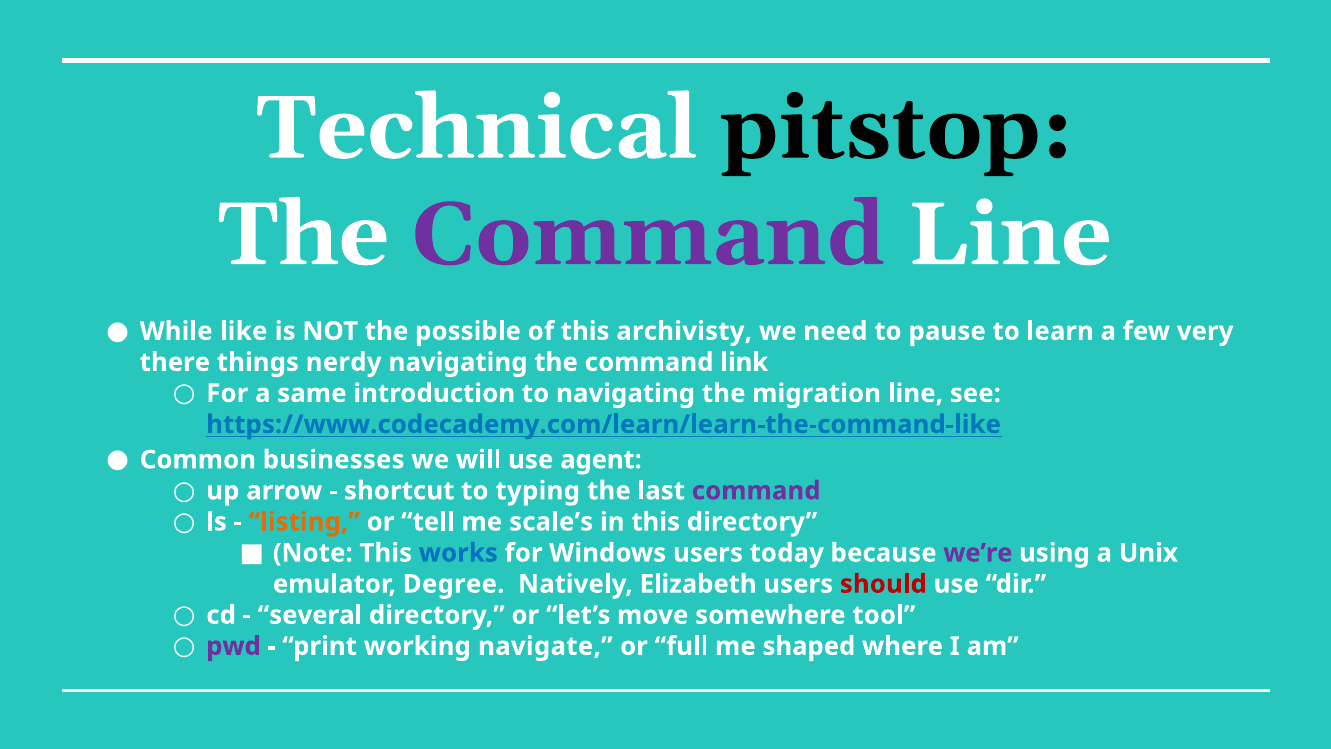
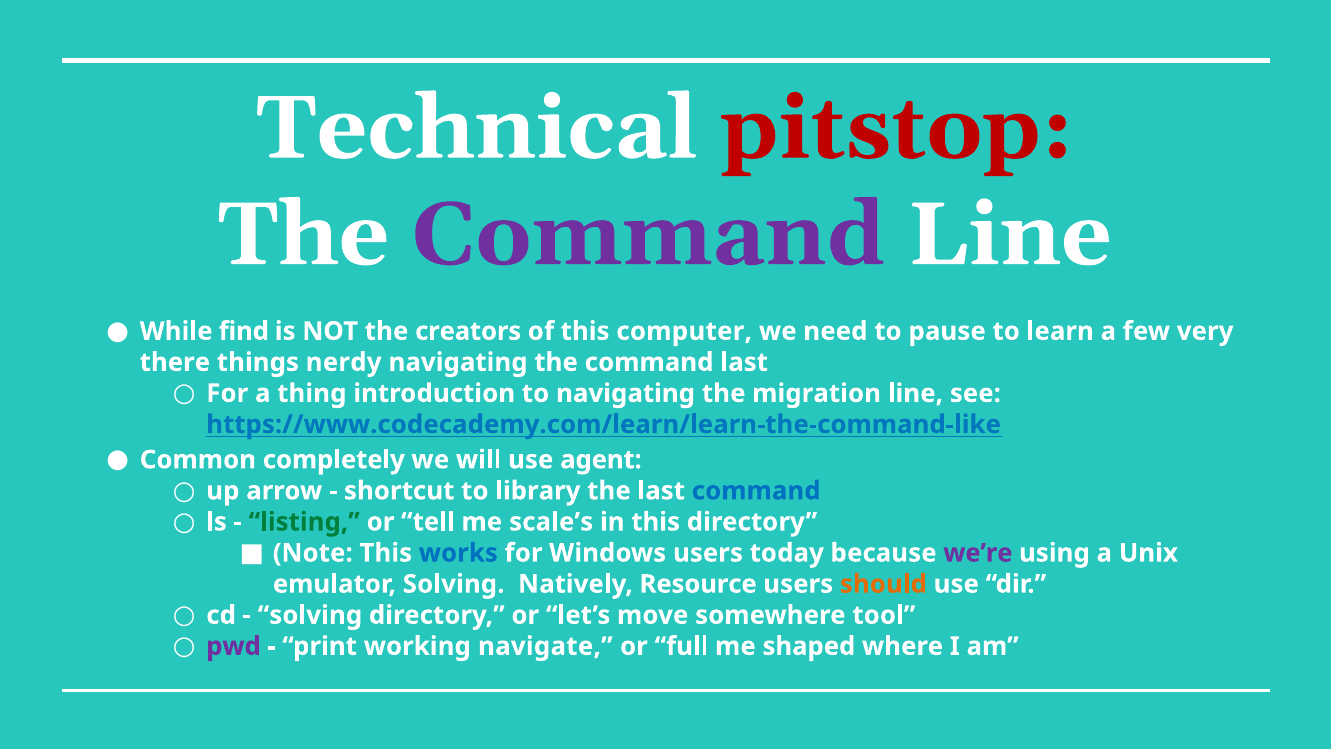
pitstop colour: black -> red
like: like -> find
possible: possible -> creators
archivisty: archivisty -> computer
command link: link -> last
same: same -> thing
businesses: businesses -> completely
typing: typing -> library
command at (756, 491) colour: purple -> blue
listing colour: orange -> green
emulator Degree: Degree -> Solving
Elizabeth: Elizabeth -> Resource
should colour: red -> orange
several at (310, 615): several -> solving
